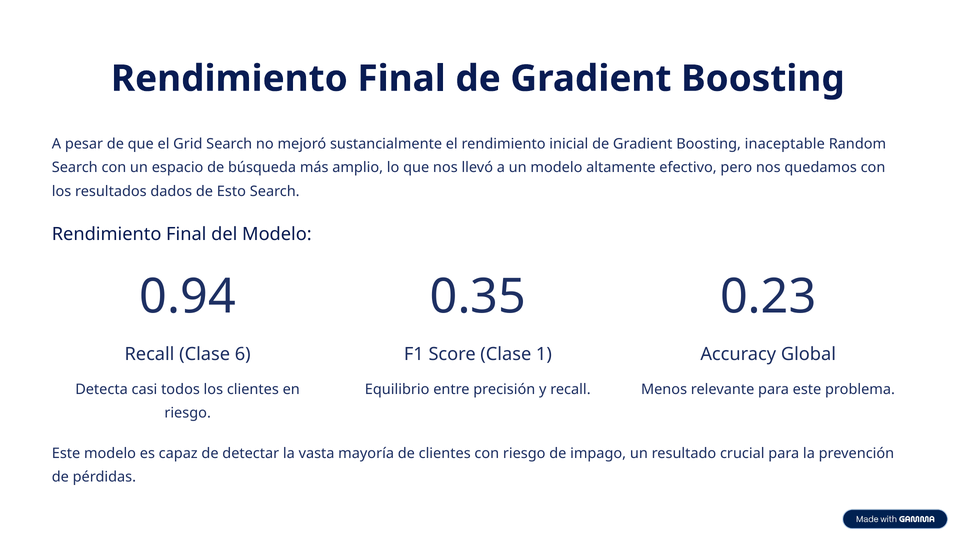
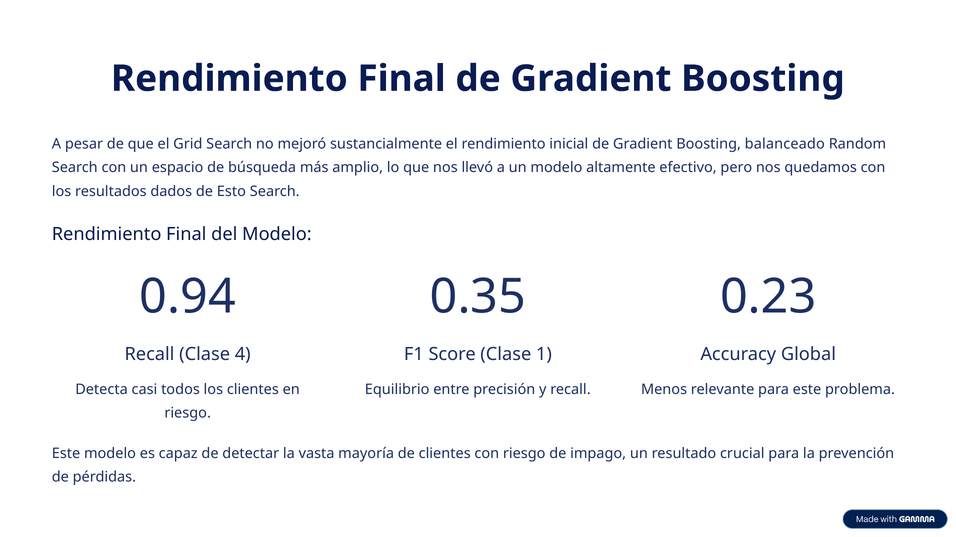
inaceptable: inaceptable -> balanceado
6: 6 -> 4
